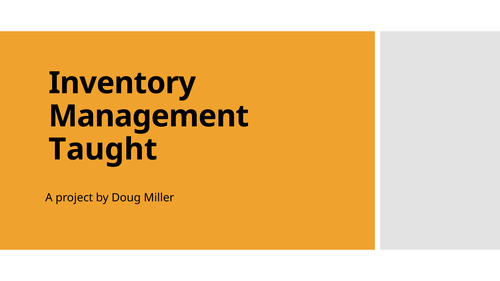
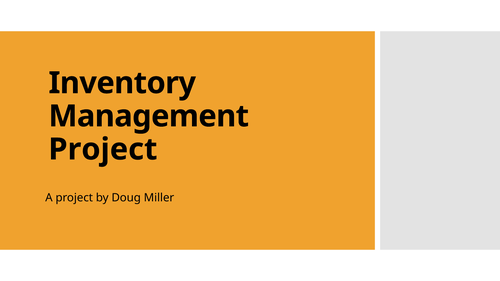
Taught at (103, 150): Taught -> Project
